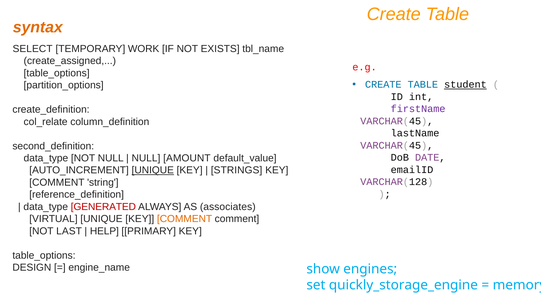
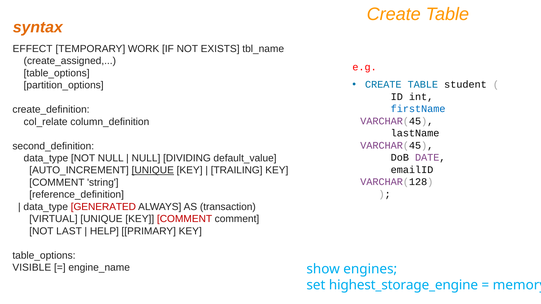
SELECT: SELECT -> EFFECT
student underline: present -> none
firstName colour: purple -> blue
AMOUNT: AMOUNT -> DIVIDING
STRINGS: STRINGS -> TRAILING
associates: associates -> transaction
COMMENT at (185, 219) colour: orange -> red
DESIGN: DESIGN -> VISIBLE
quickly_storage_engine: quickly_storage_engine -> highest_storage_engine
